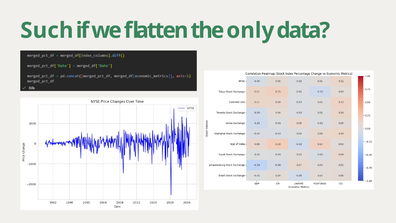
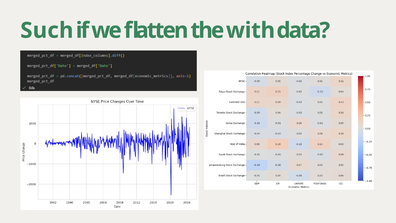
only: only -> with
